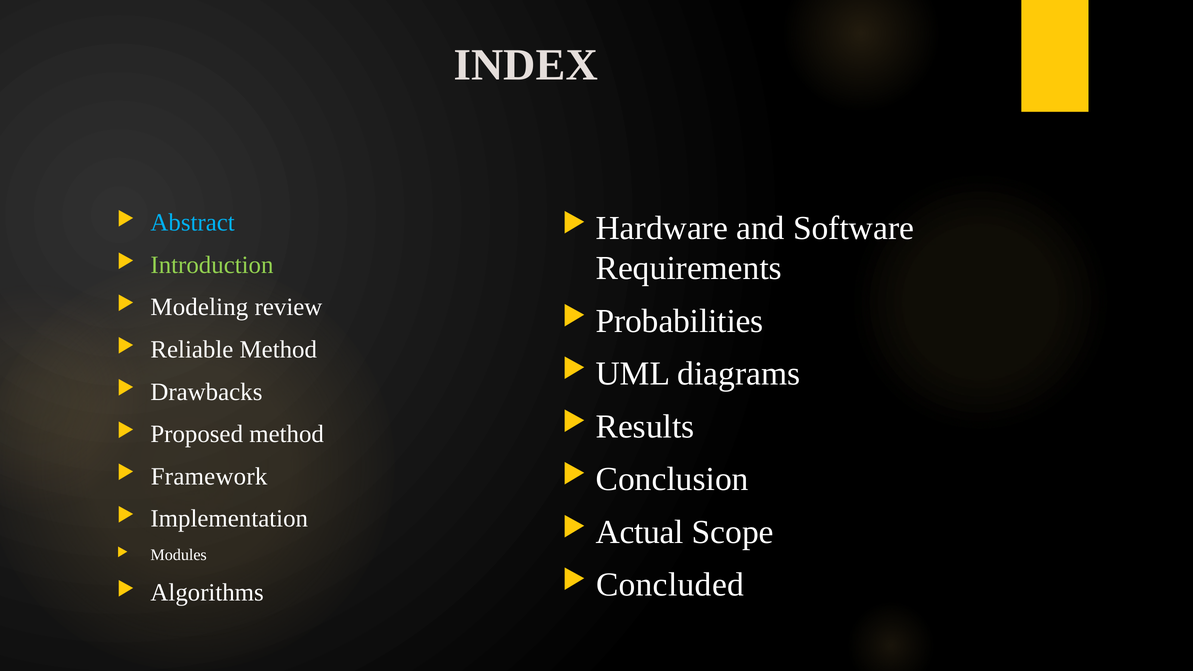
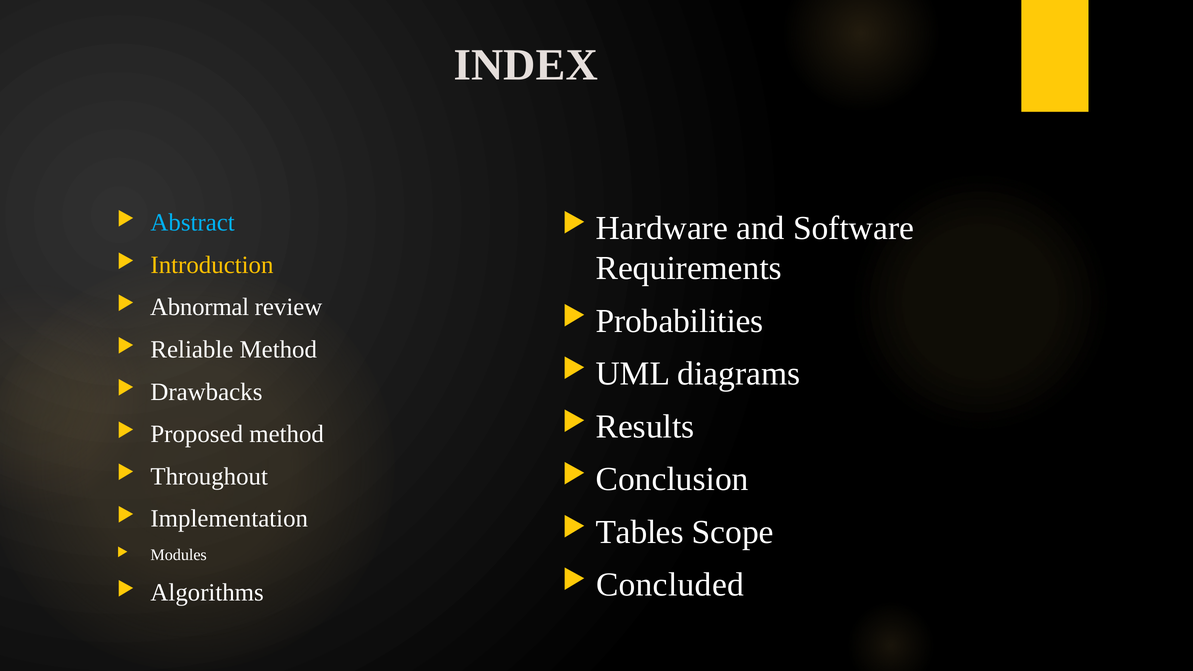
Introduction colour: light green -> yellow
Modeling: Modeling -> Abnormal
Framework: Framework -> Throughout
Actual: Actual -> Tables
